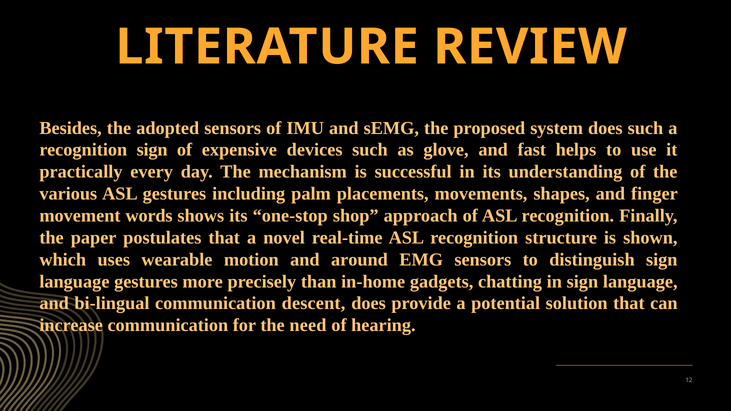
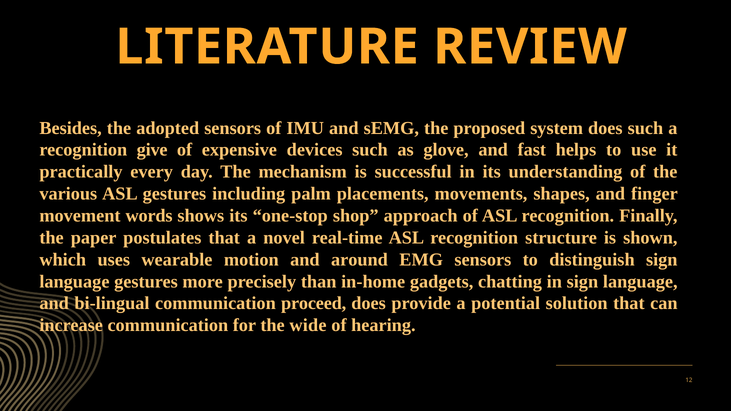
recognition sign: sign -> give
descent: descent -> proceed
need: need -> wide
